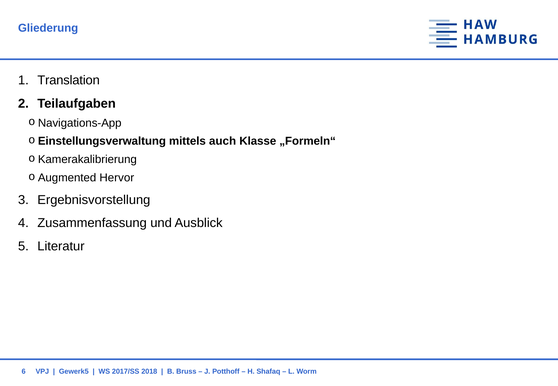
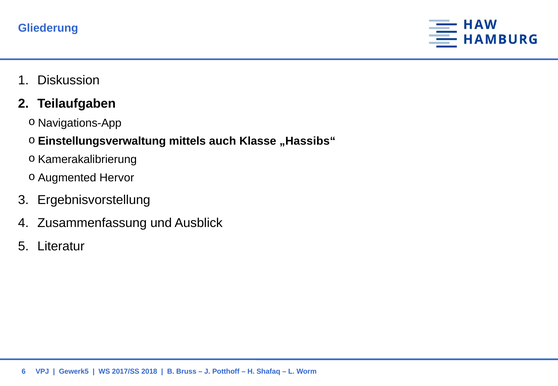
Translation: Translation -> Diskussion
„Formeln“: „Formeln“ -> „Hassibs“
